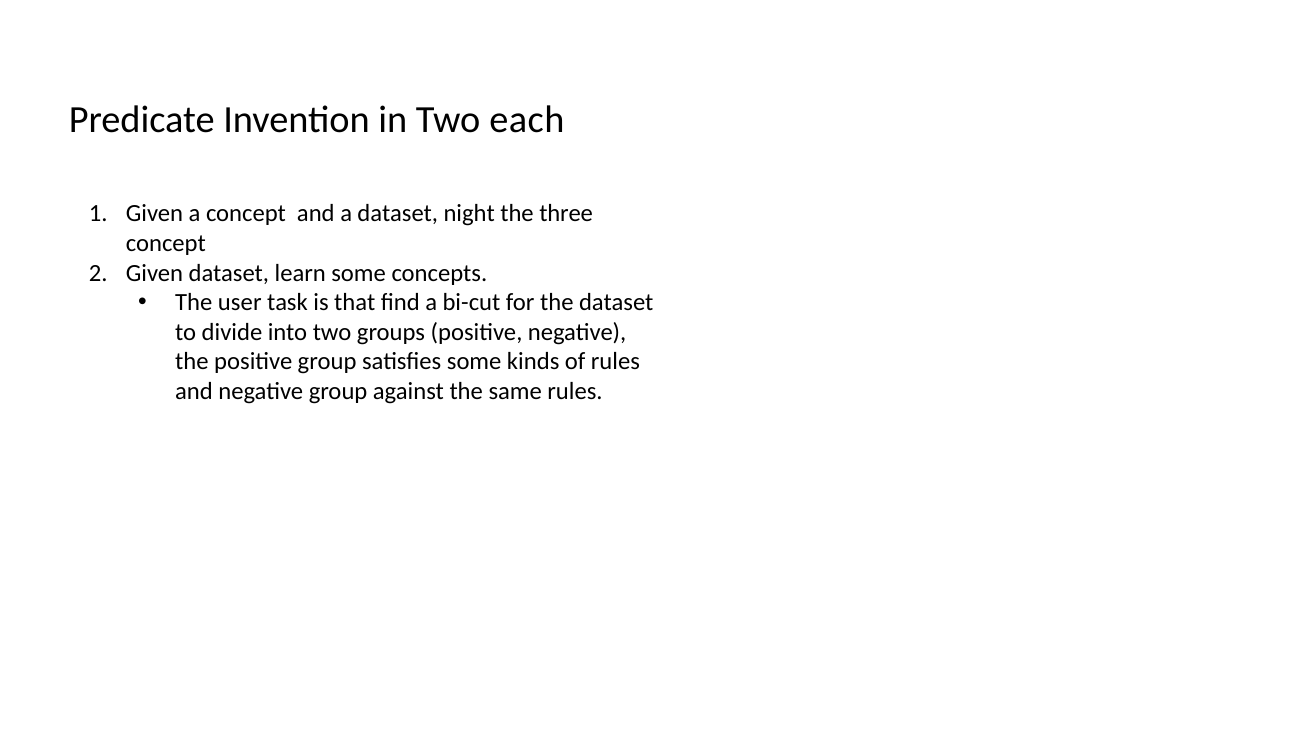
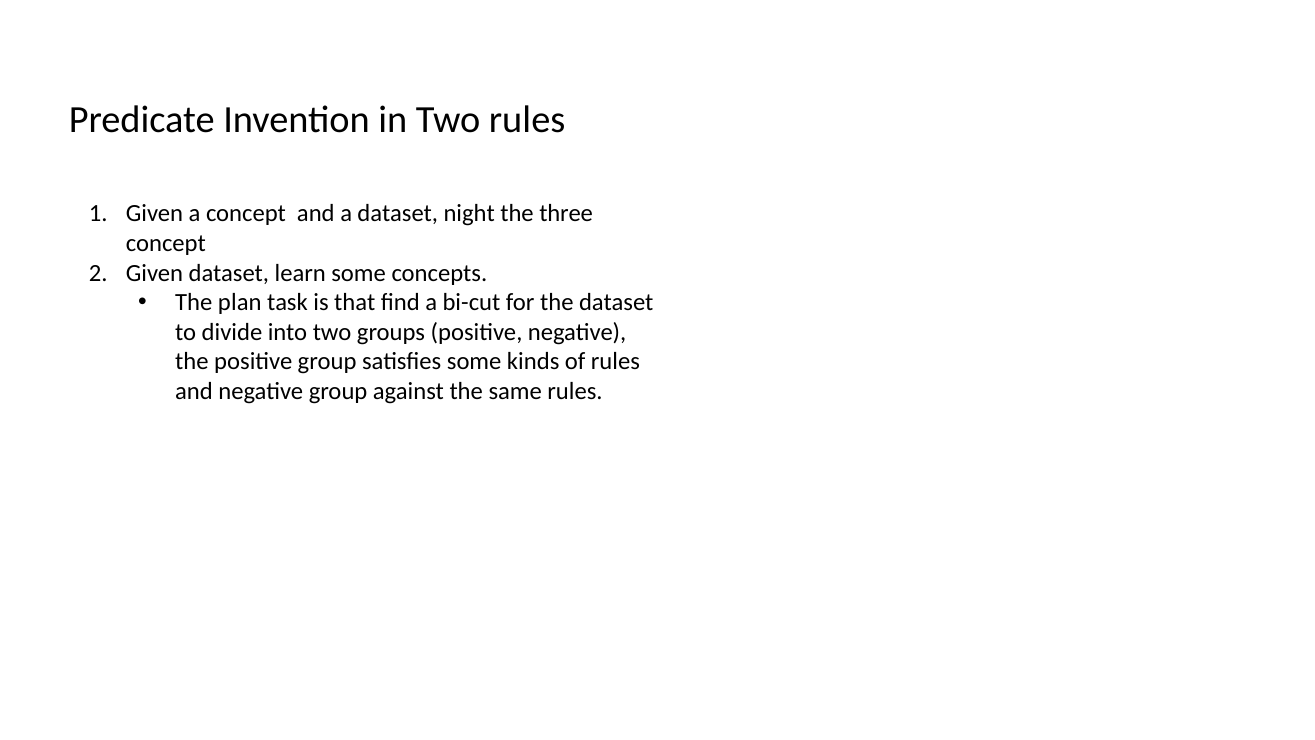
Two each: each -> rules
user: user -> plan
